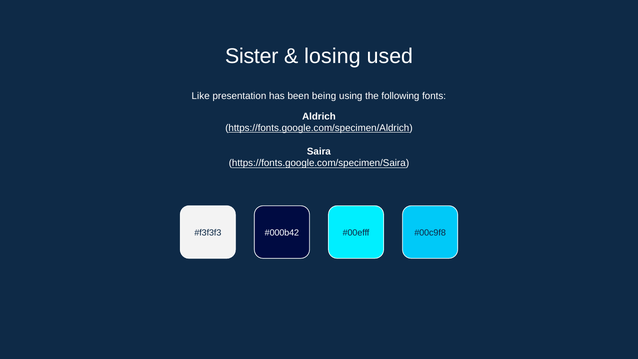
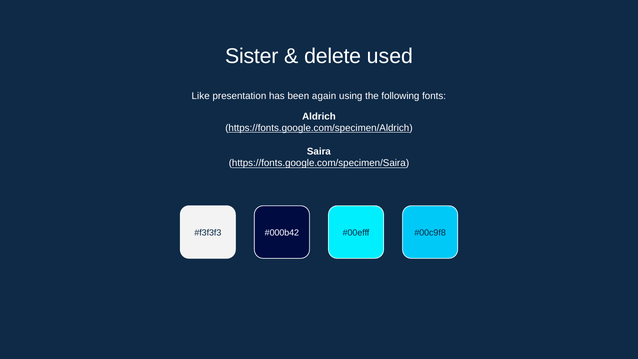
losing: losing -> delete
being: being -> again
